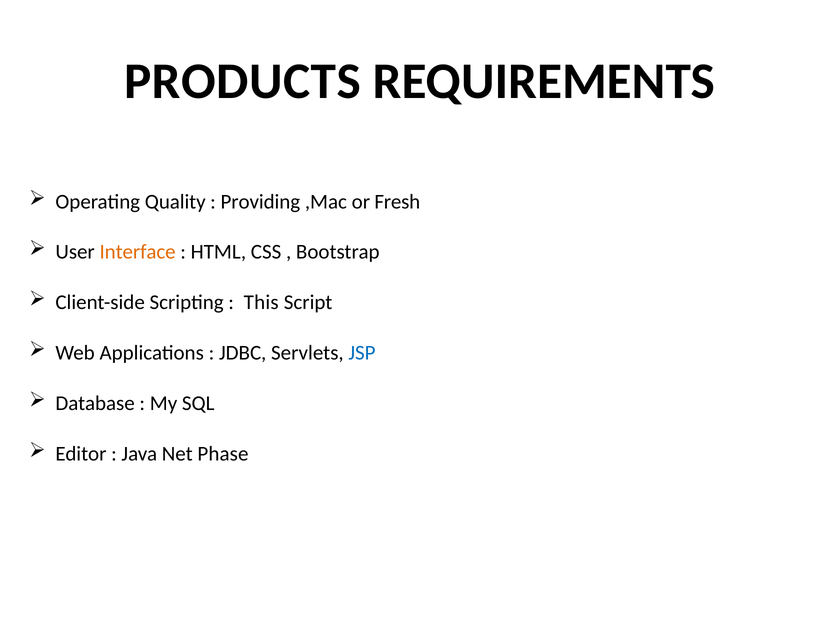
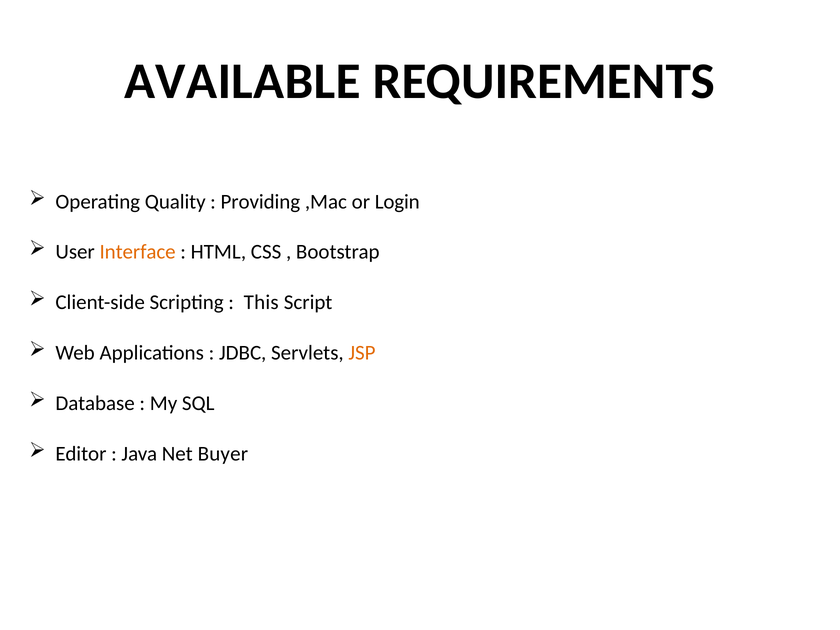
PRODUCTS: PRODUCTS -> AVAILABLE
Fresh: Fresh -> Login
JSP colour: blue -> orange
Phase: Phase -> Buyer
